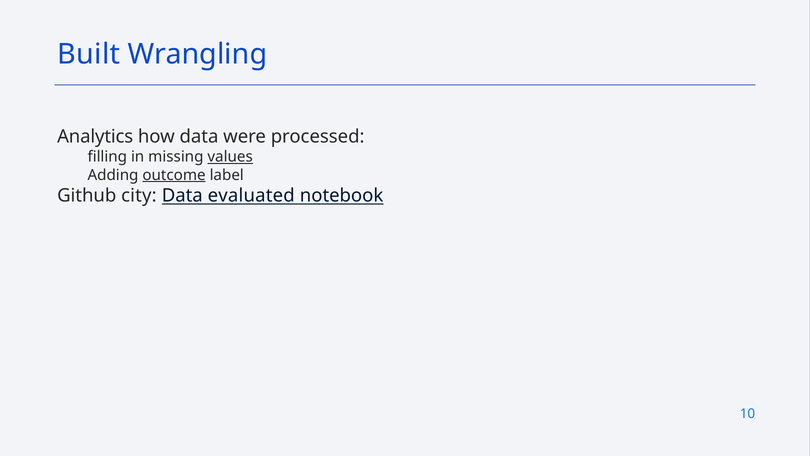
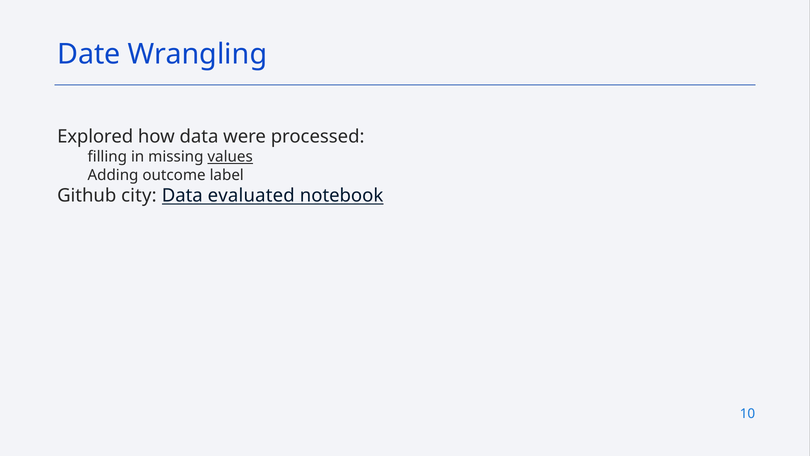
Built: Built -> Date
Analytics: Analytics -> Explored
outcome underline: present -> none
